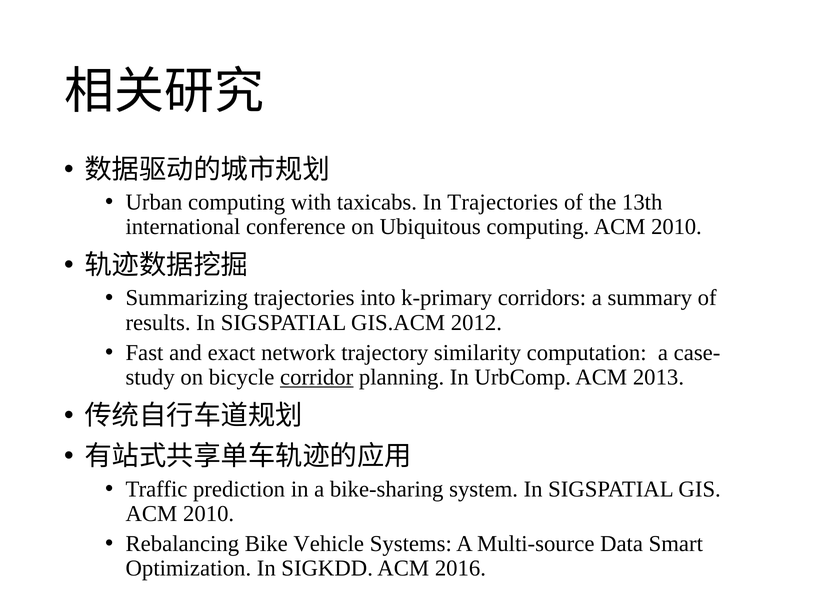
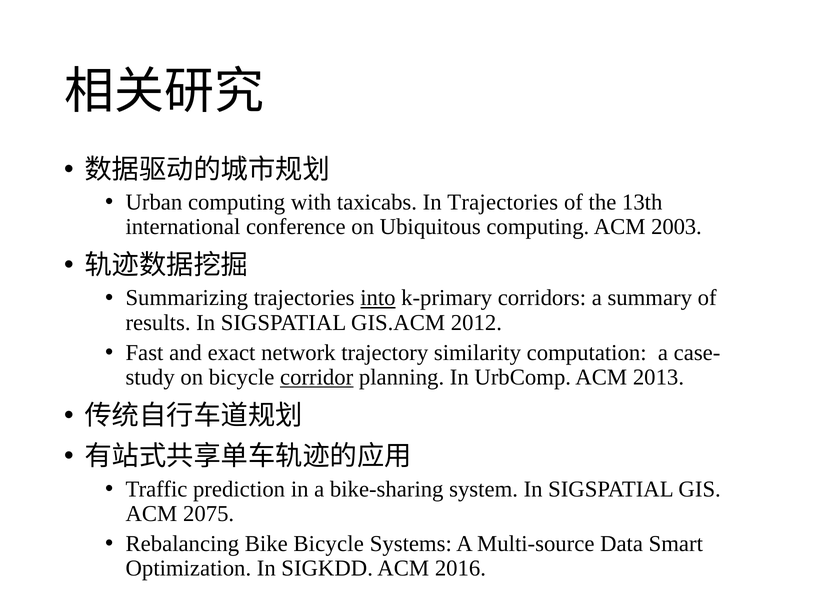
computing ACM 2010: 2010 -> 2003
into underline: none -> present
2010 at (209, 513): 2010 -> 2075
Bike Vehicle: Vehicle -> Bicycle
